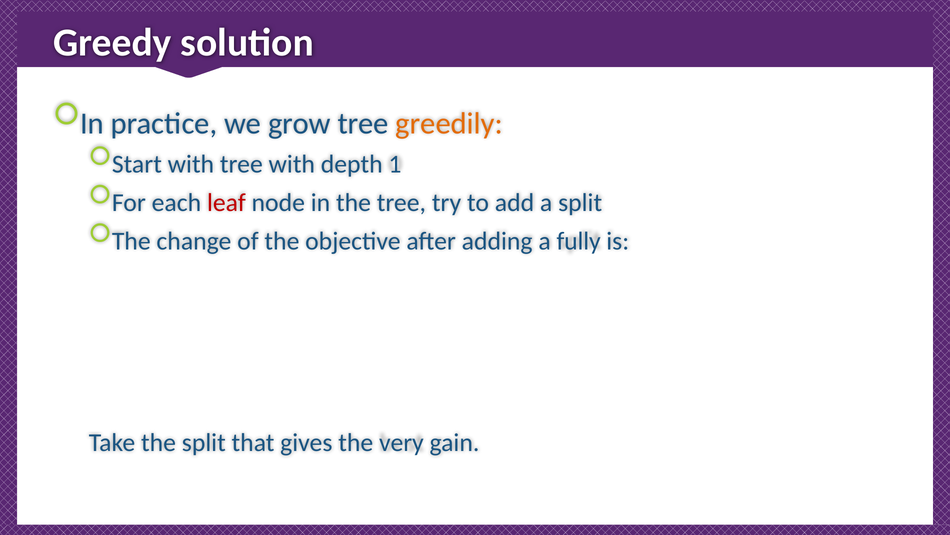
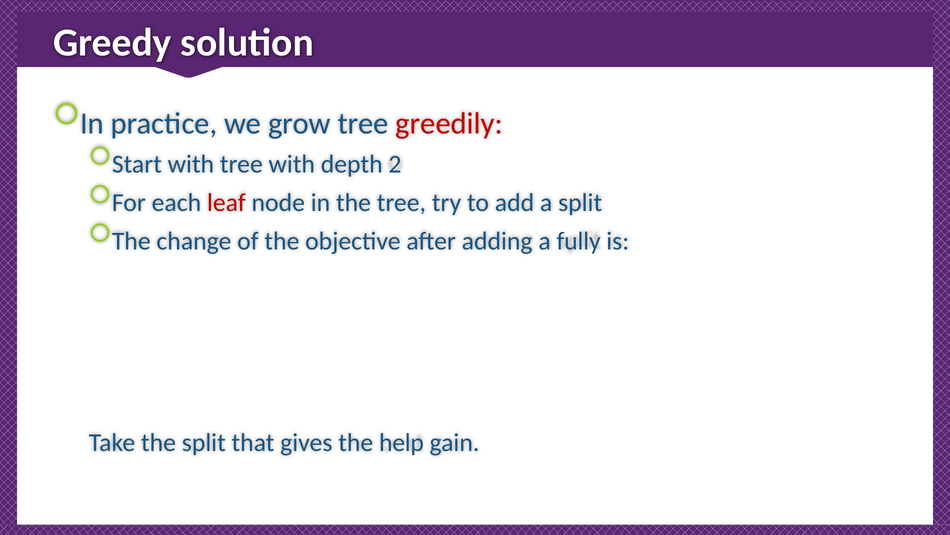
greedily colour: orange -> red
1: 1 -> 2
very: very -> help
